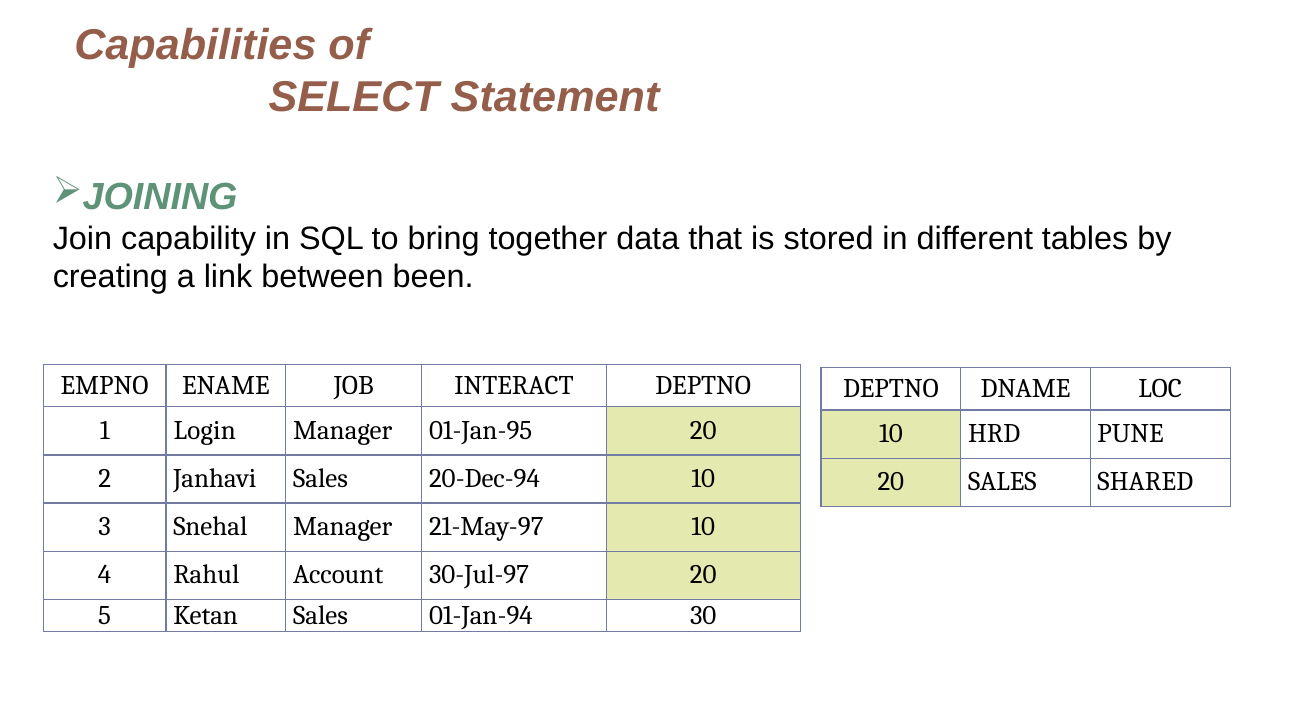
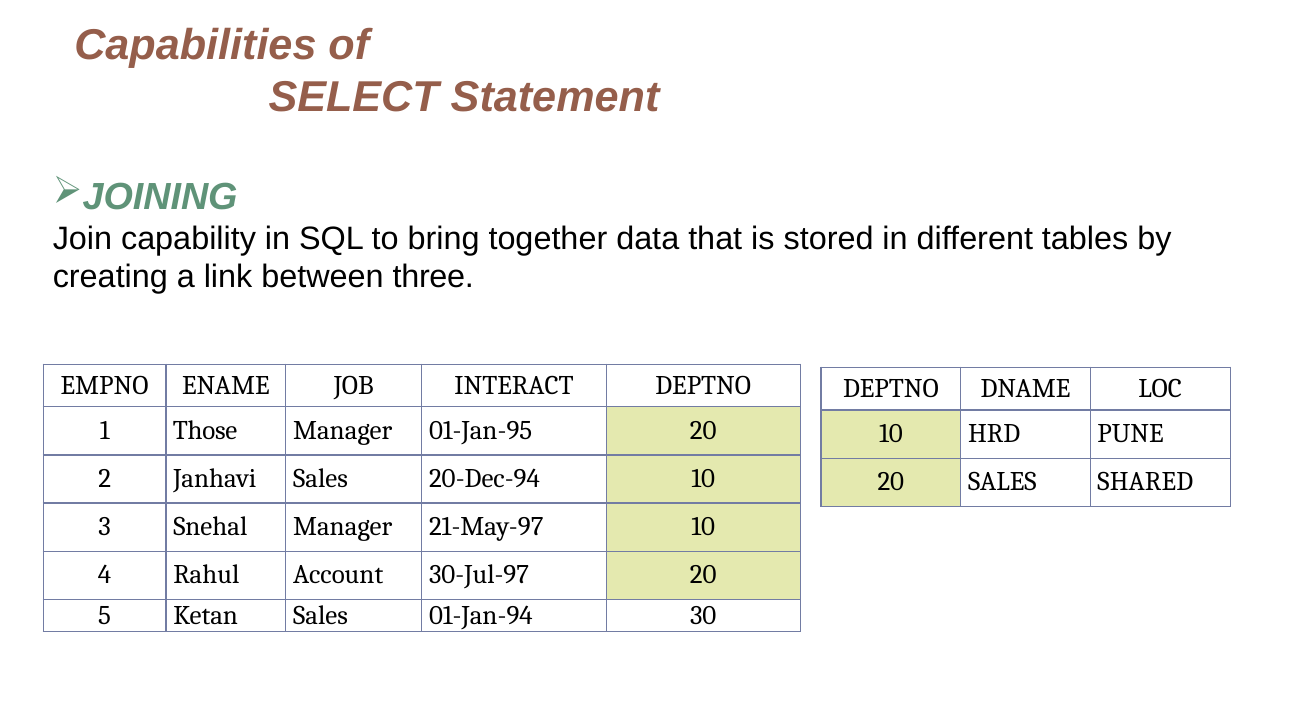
been: been -> three
Login: Login -> Those
